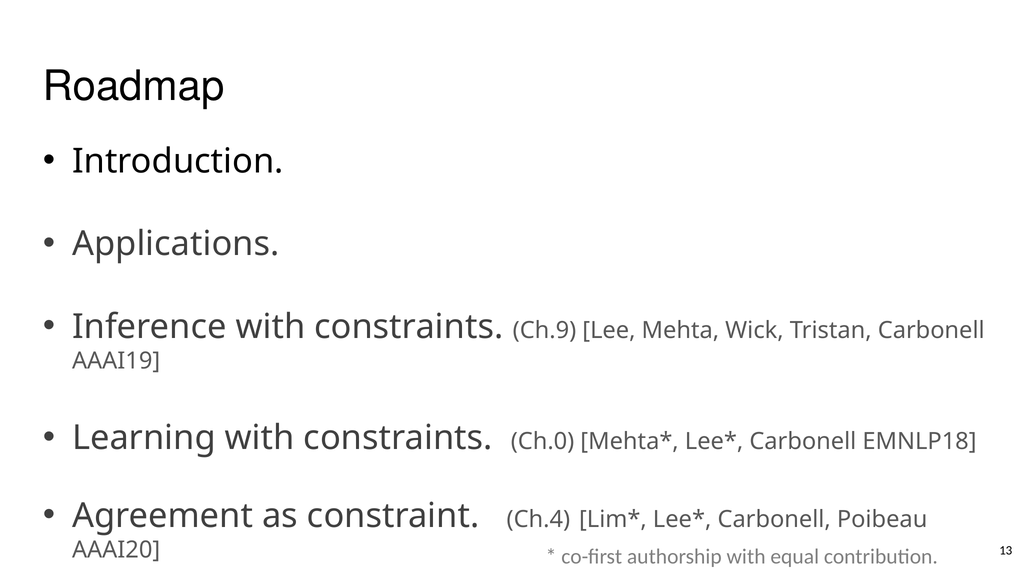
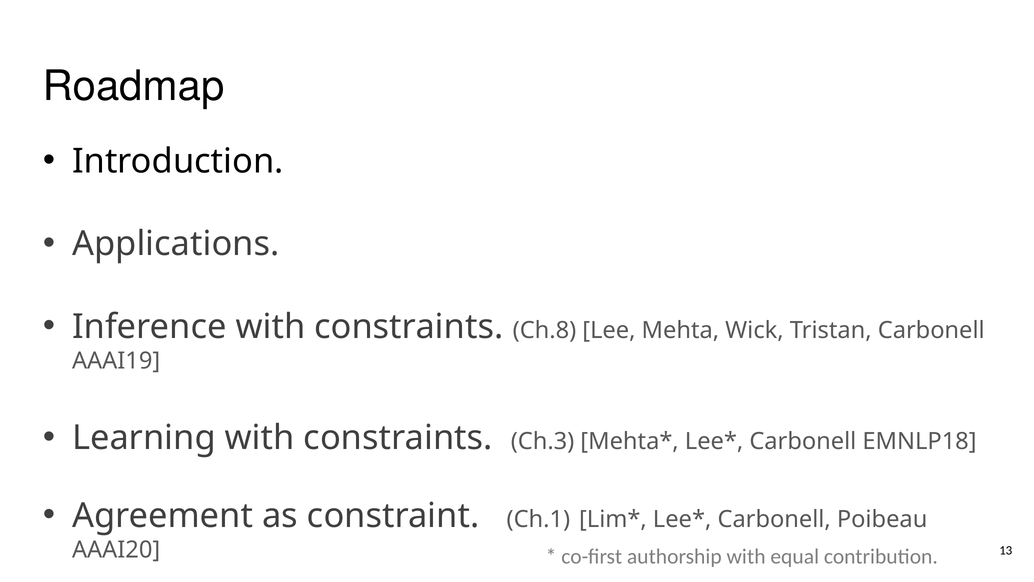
Ch.9: Ch.9 -> Ch.8
Ch.0: Ch.0 -> Ch.3
Ch.4: Ch.4 -> Ch.1
